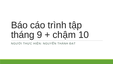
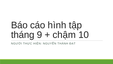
trình: trình -> hình
